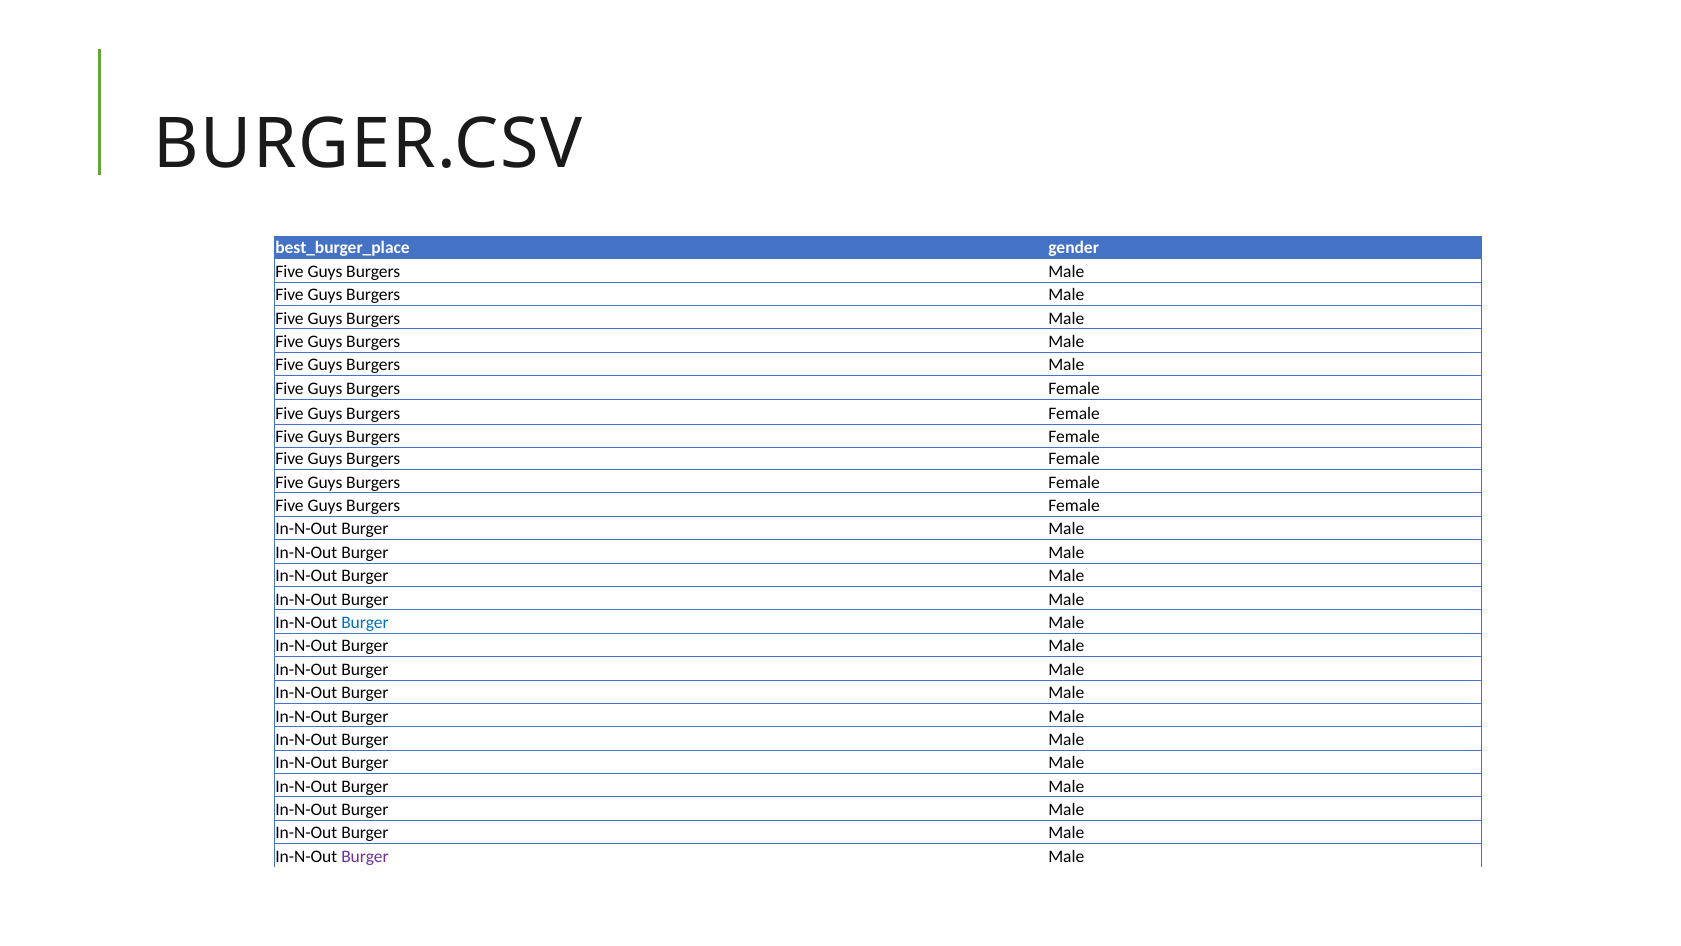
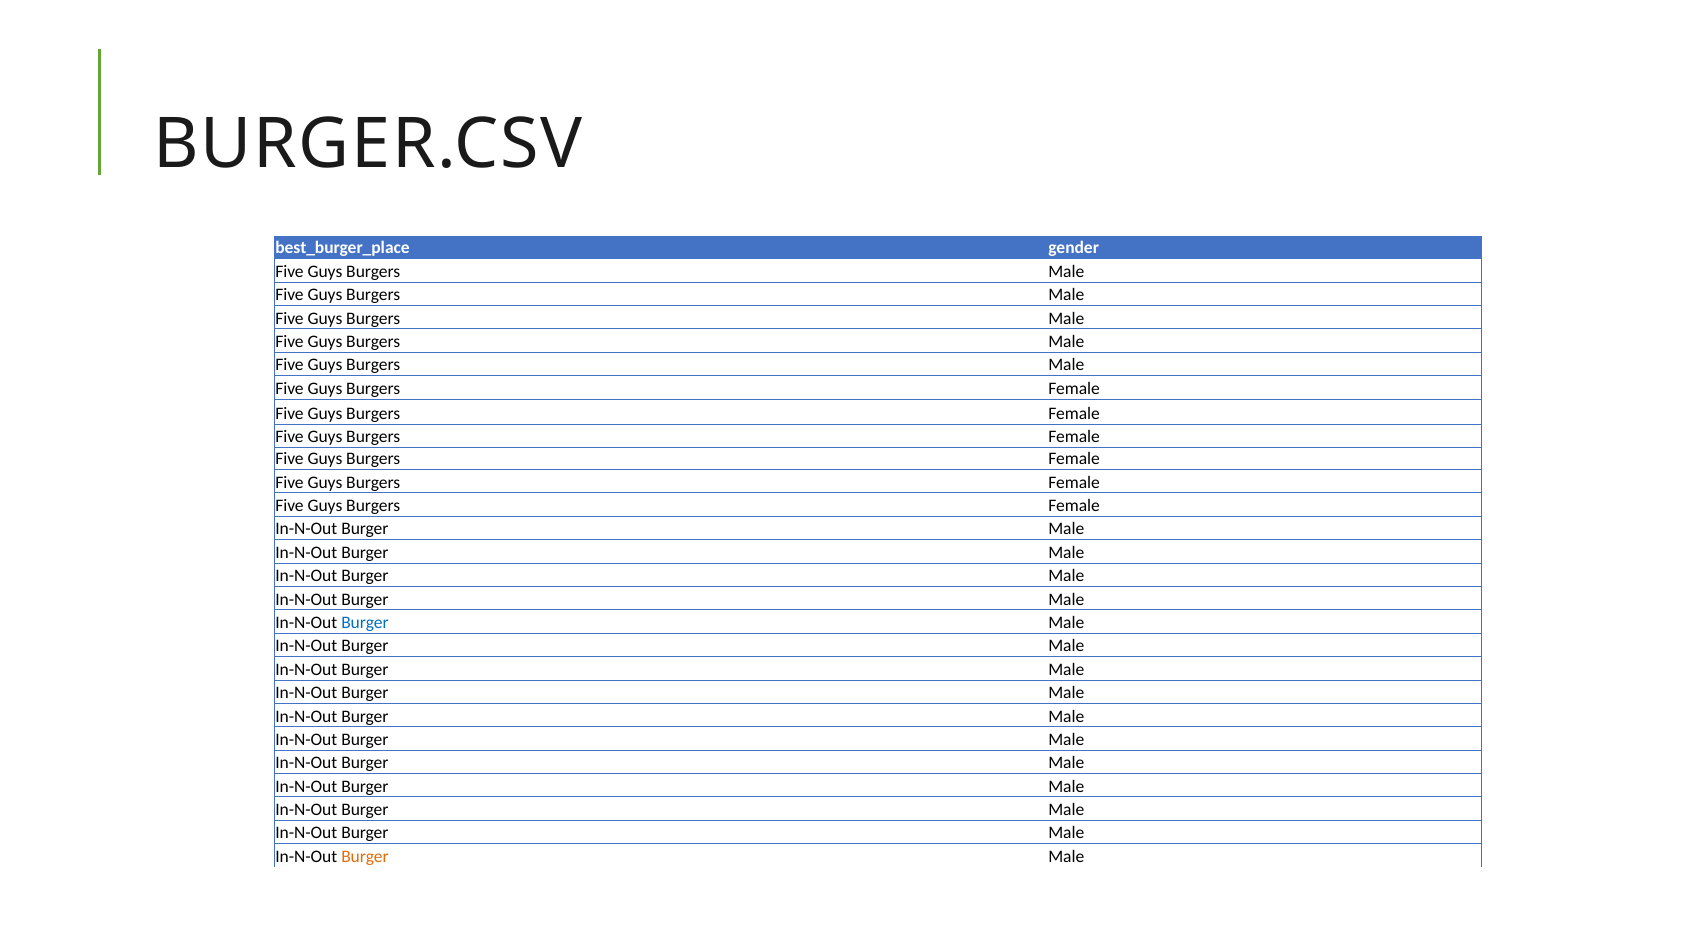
Burger at (365, 856) colour: purple -> orange
